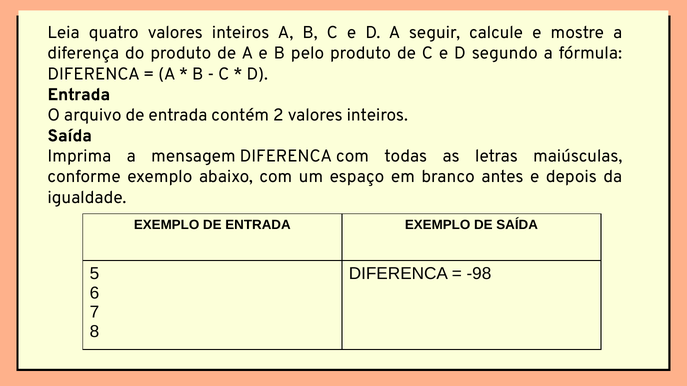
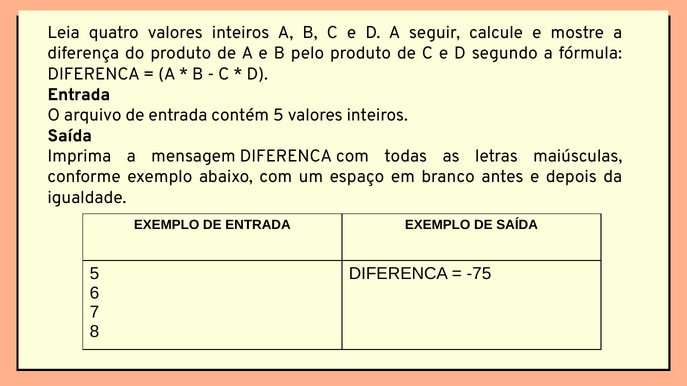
contém 2: 2 -> 5
-98: -98 -> -75
